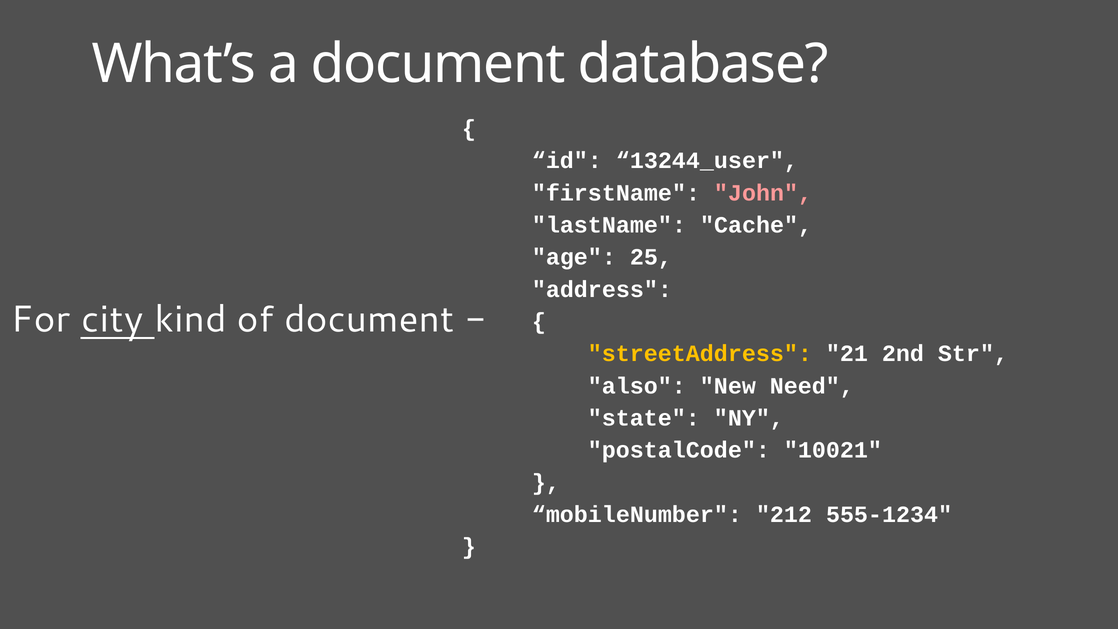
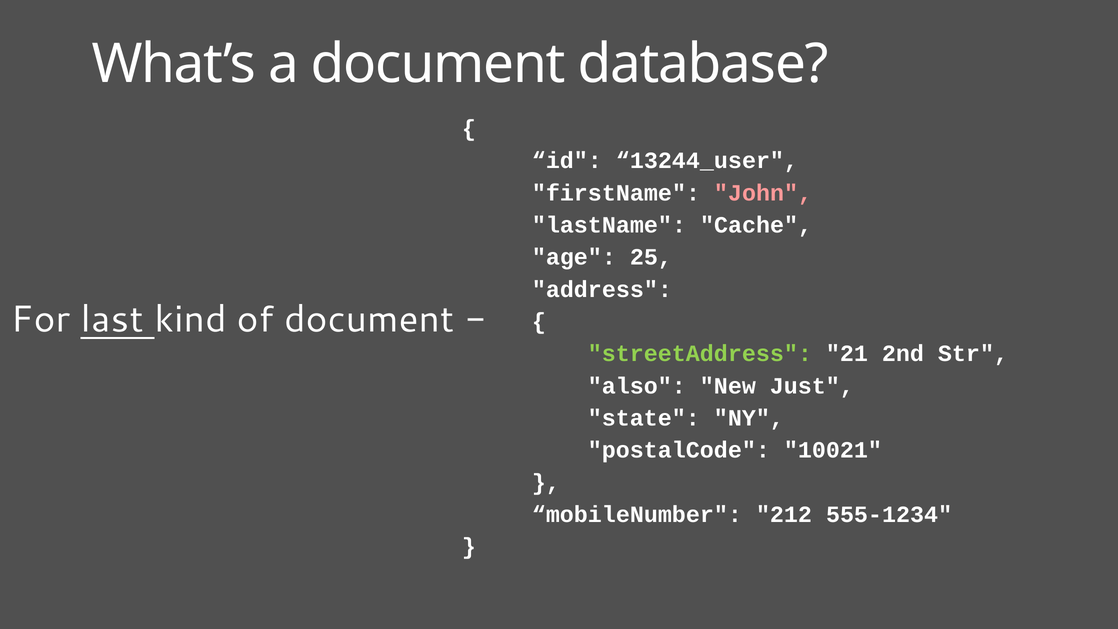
city: city -> last
streetAddress colour: yellow -> light green
Need: Need -> Just
